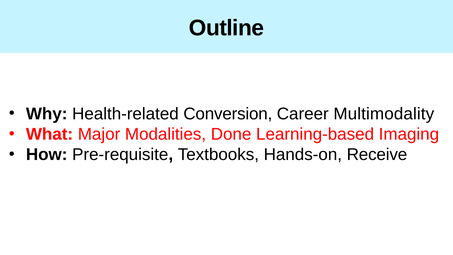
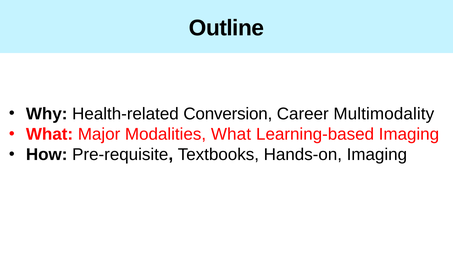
Modalities Done: Done -> What
Hands-on Receive: Receive -> Imaging
